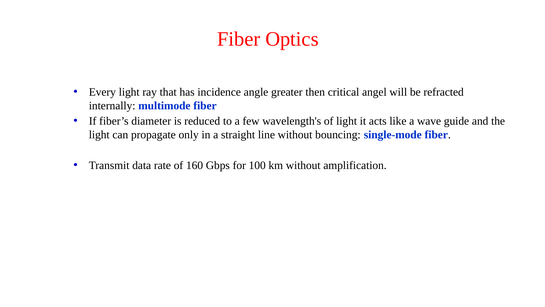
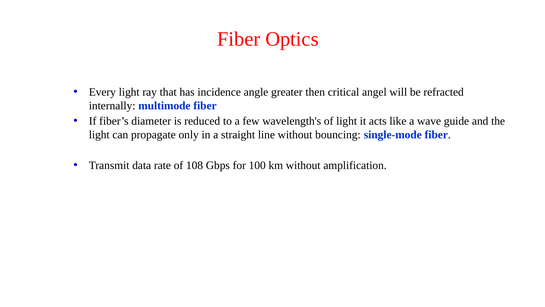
160: 160 -> 108
